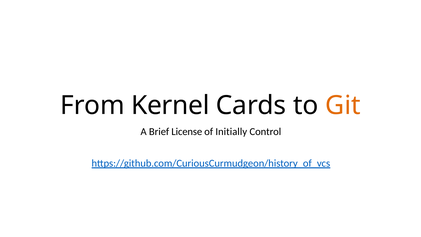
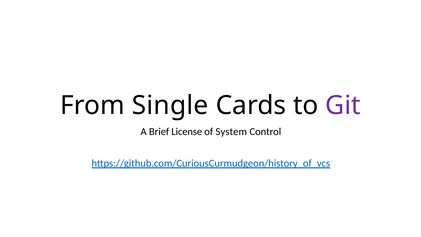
Kernel: Kernel -> Single
Git colour: orange -> purple
Initially: Initially -> System
